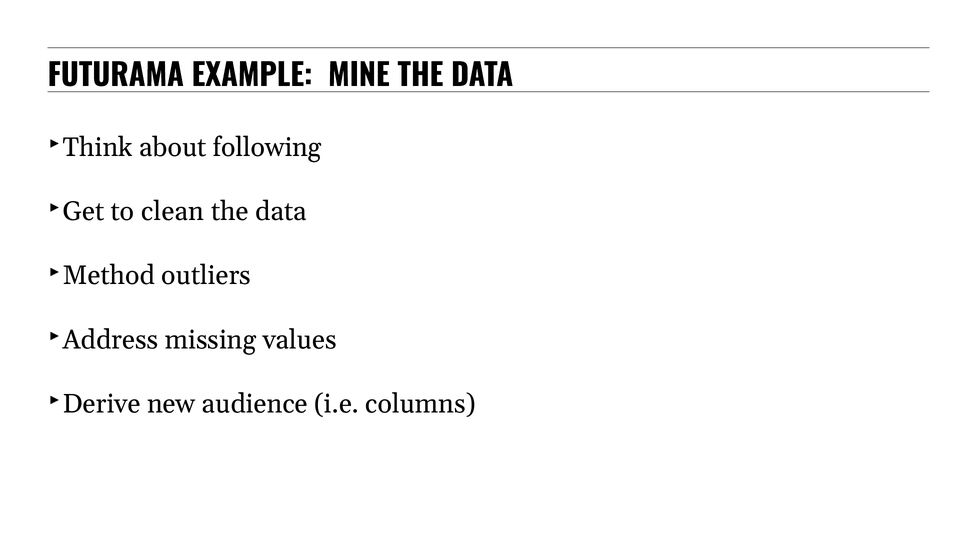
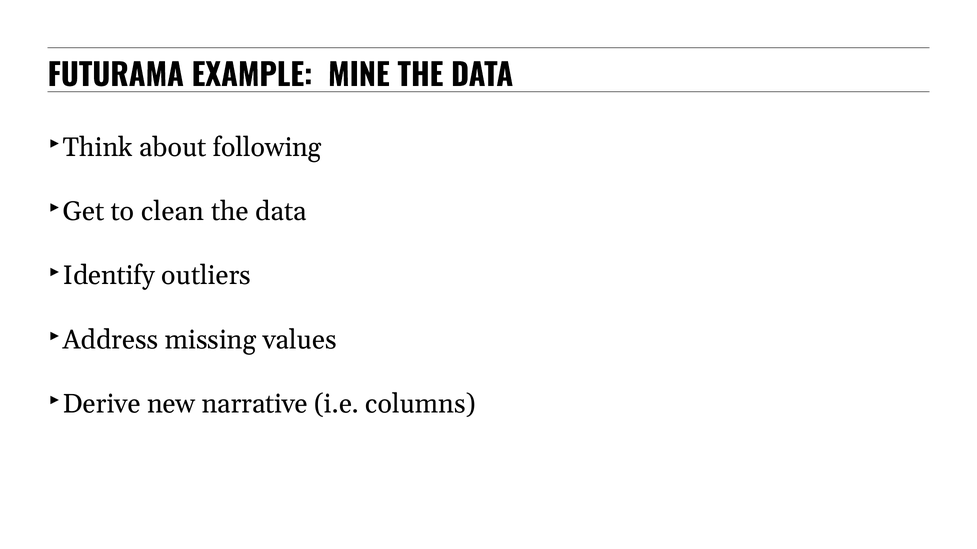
Method: Method -> Identify
audience: audience -> narrative
